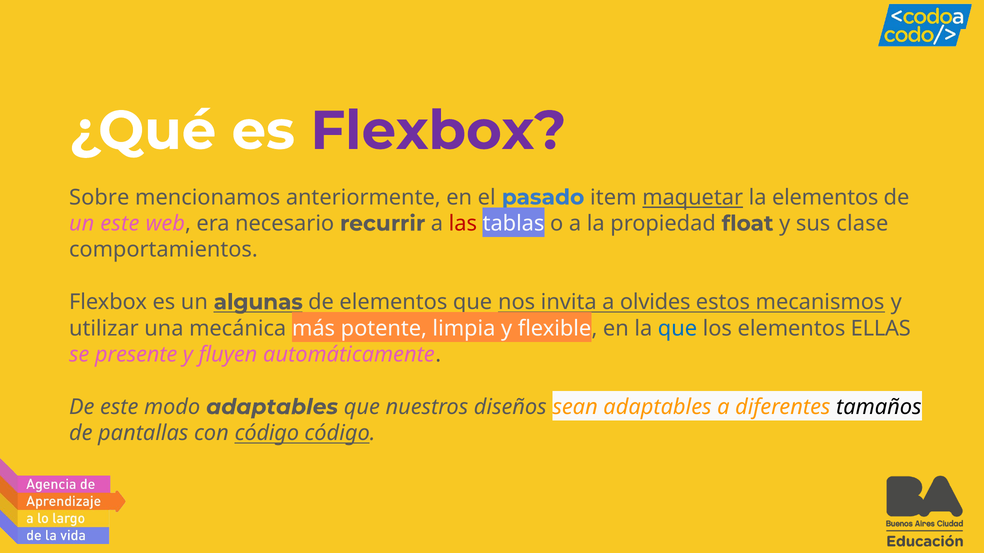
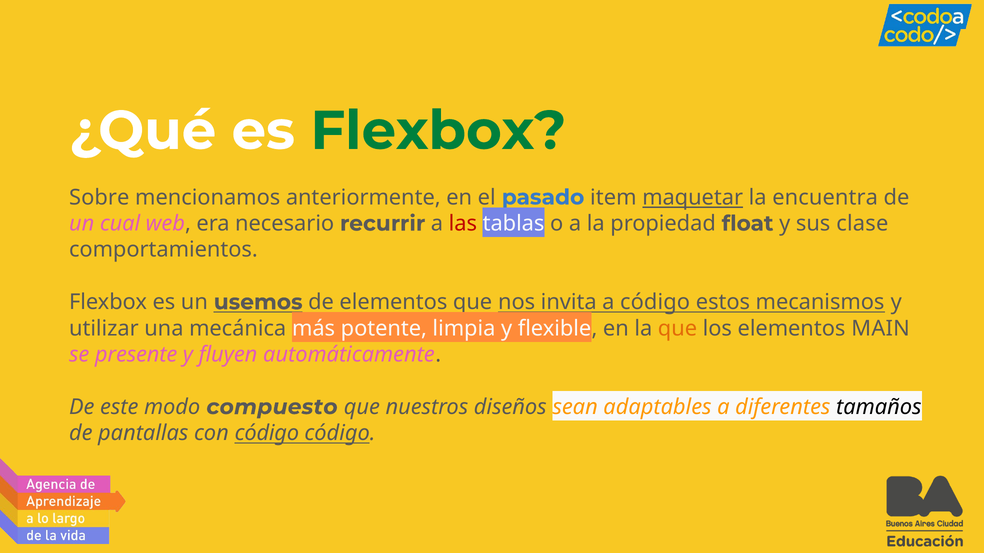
Flexbox at (438, 131) colour: purple -> green
la elementos: elementos -> encuentra
un este: este -> cual
algunas: algunas -> usemos
a olvides: olvides -> código
que at (677, 329) colour: blue -> orange
ELLAS: ELLAS -> MAIN
modo adaptables: adaptables -> compuesto
